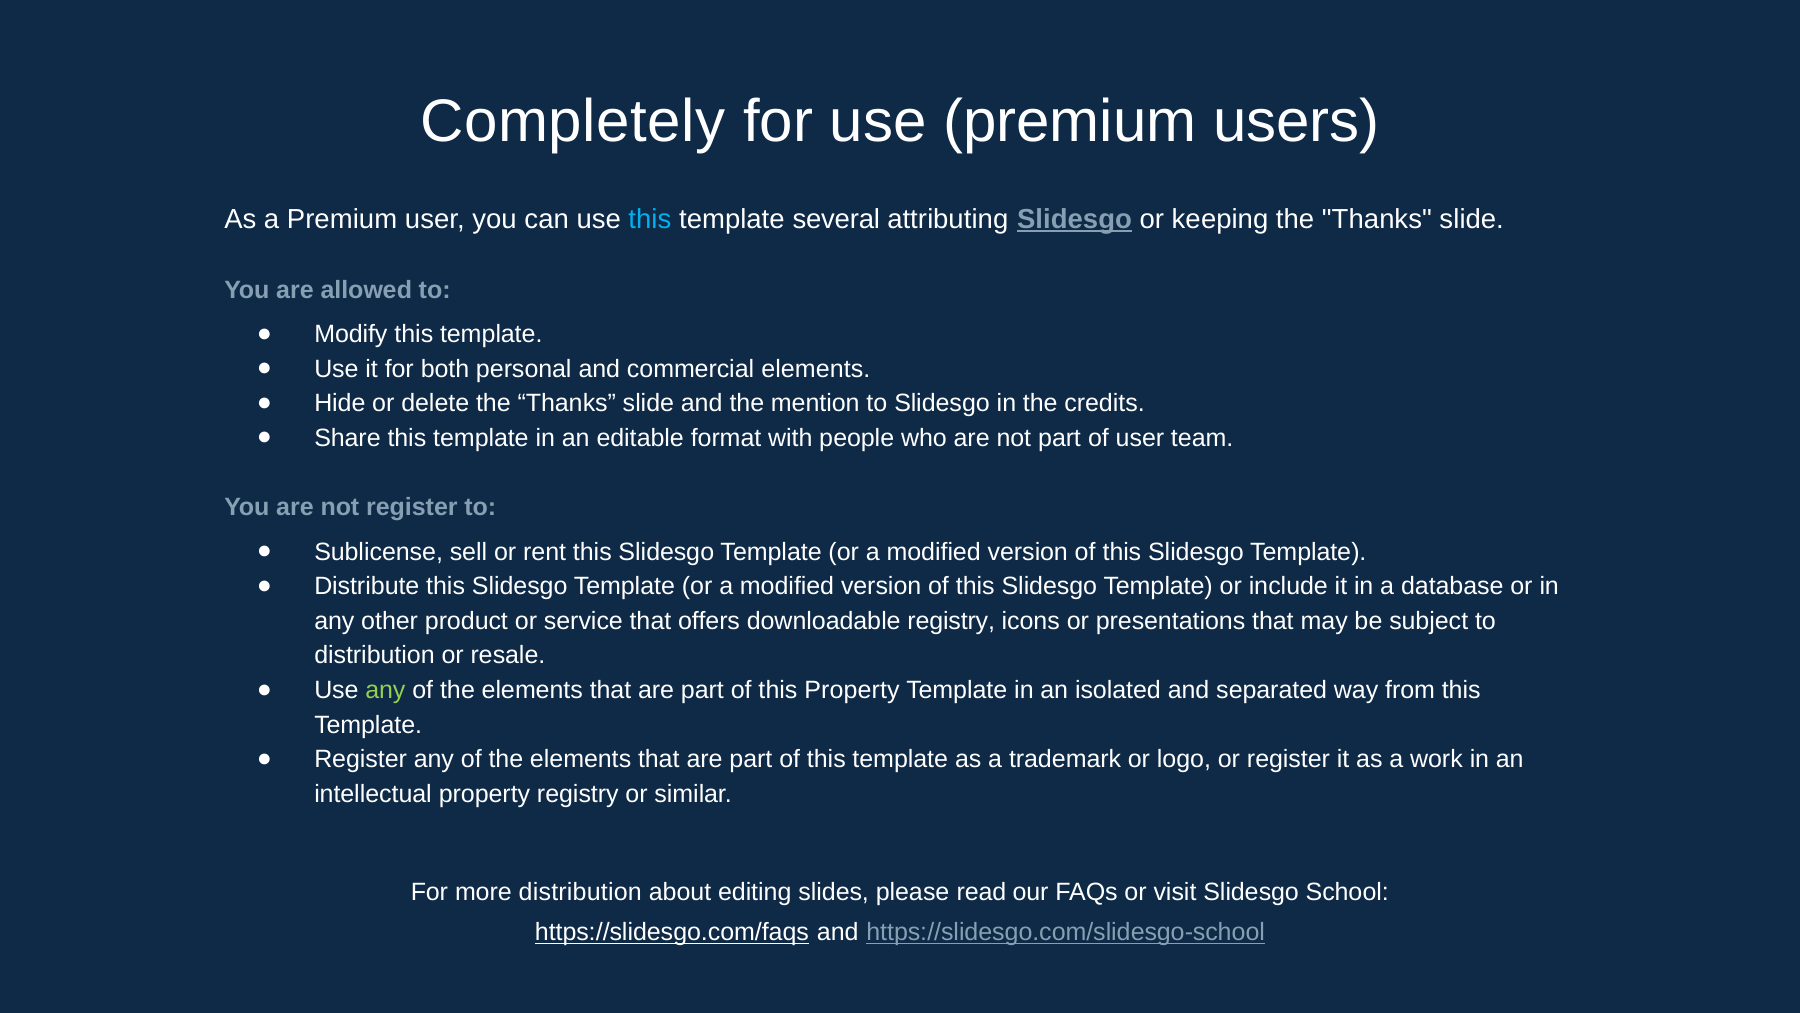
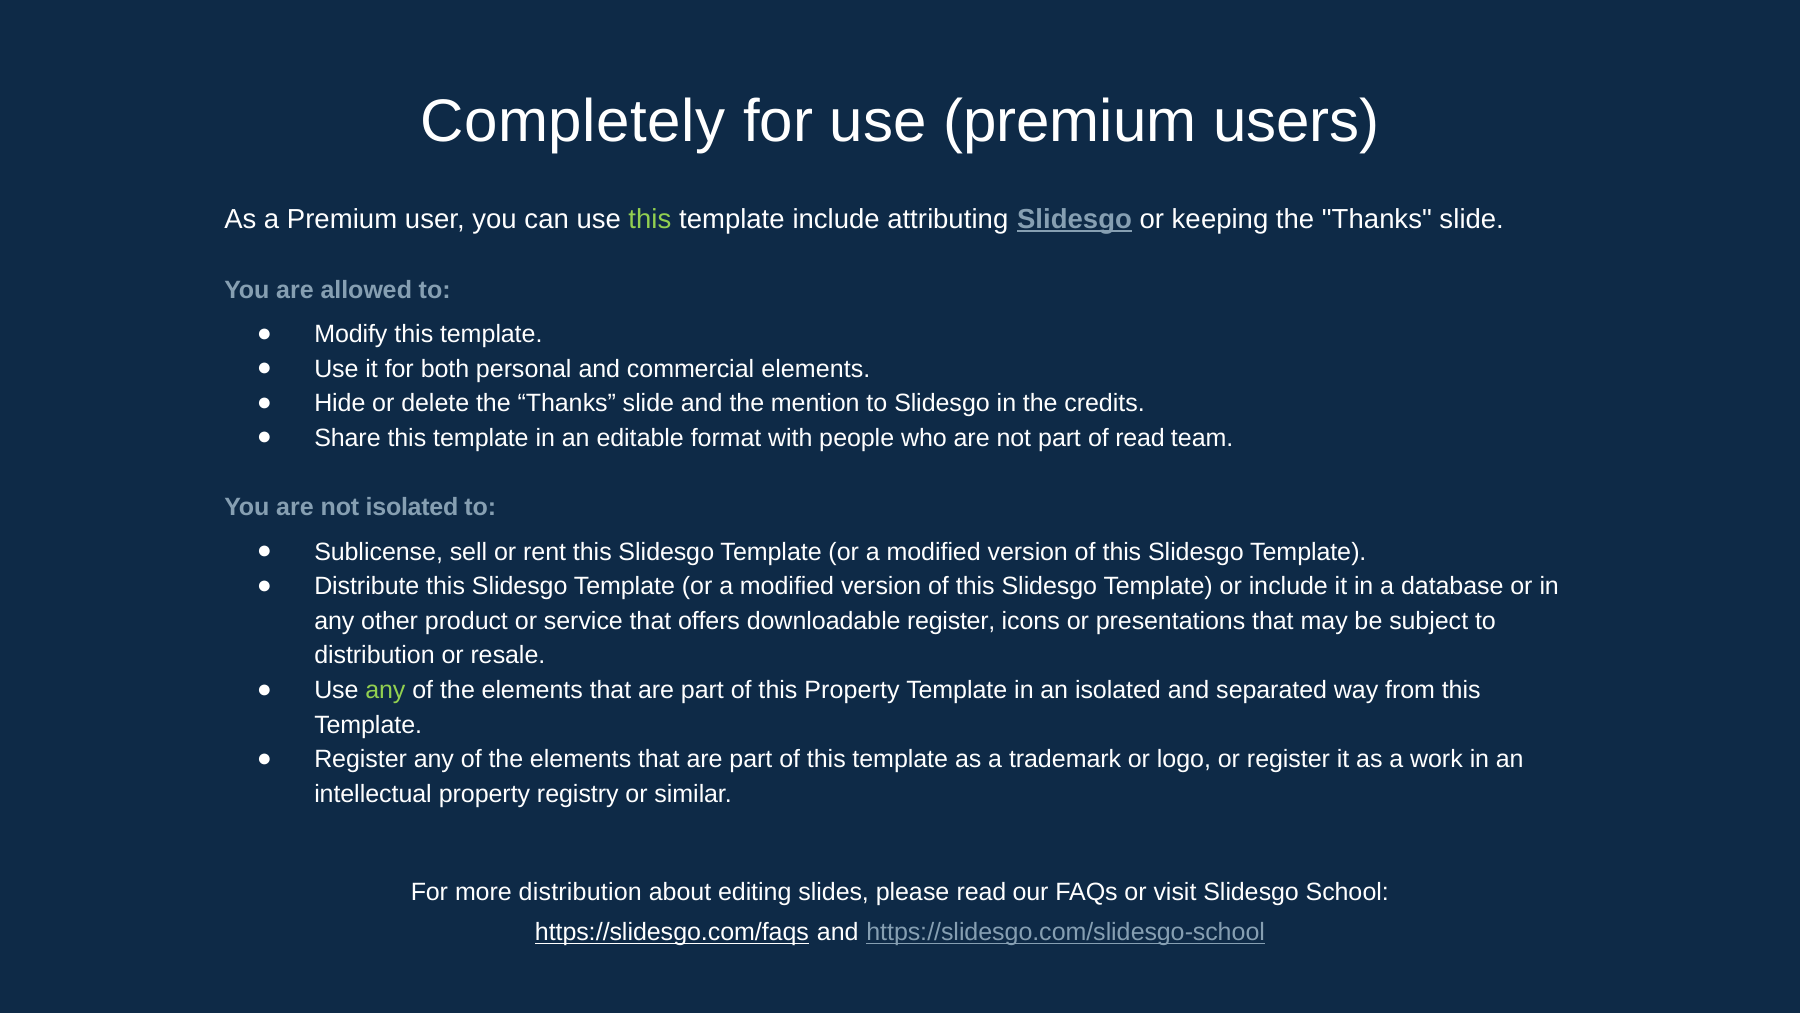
this at (650, 219) colour: light blue -> light green
template several: several -> include
of user: user -> read
not register: register -> isolated
downloadable registry: registry -> register
